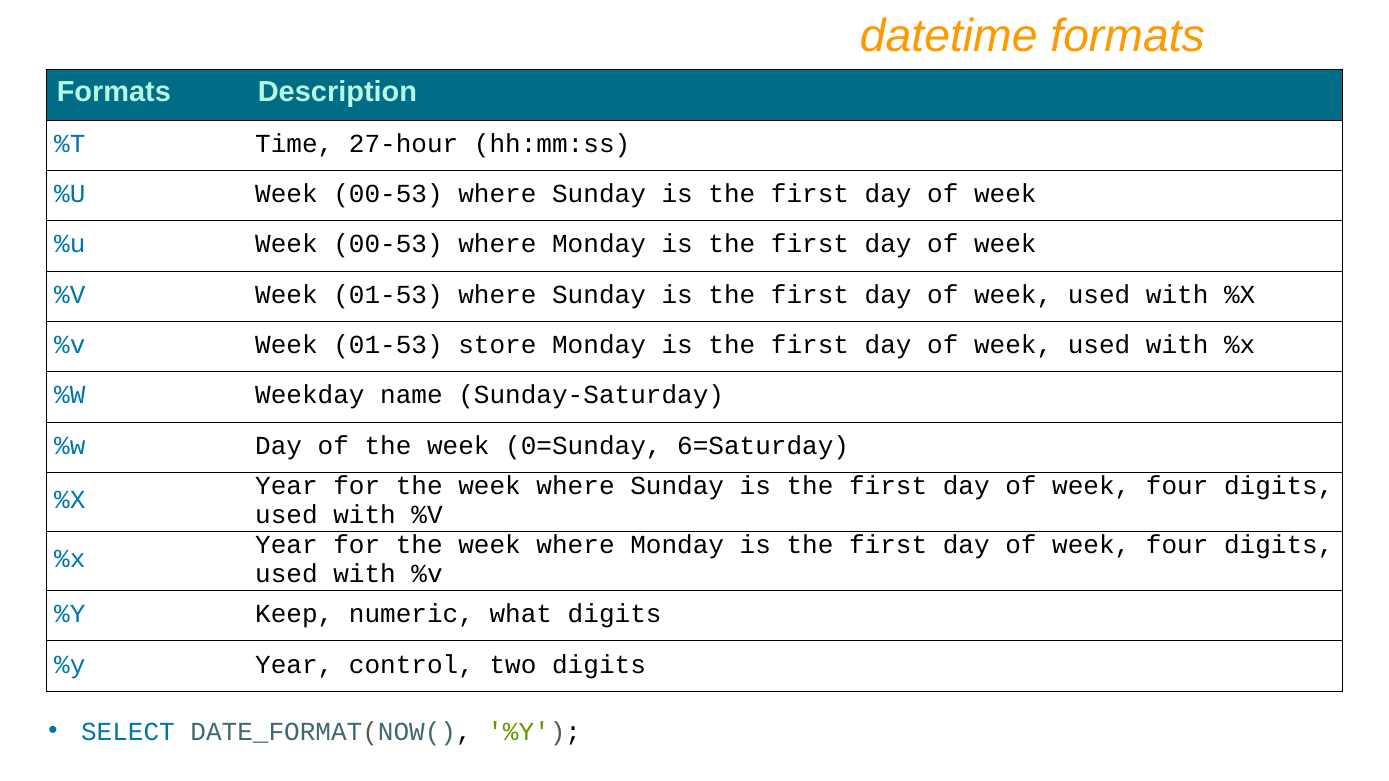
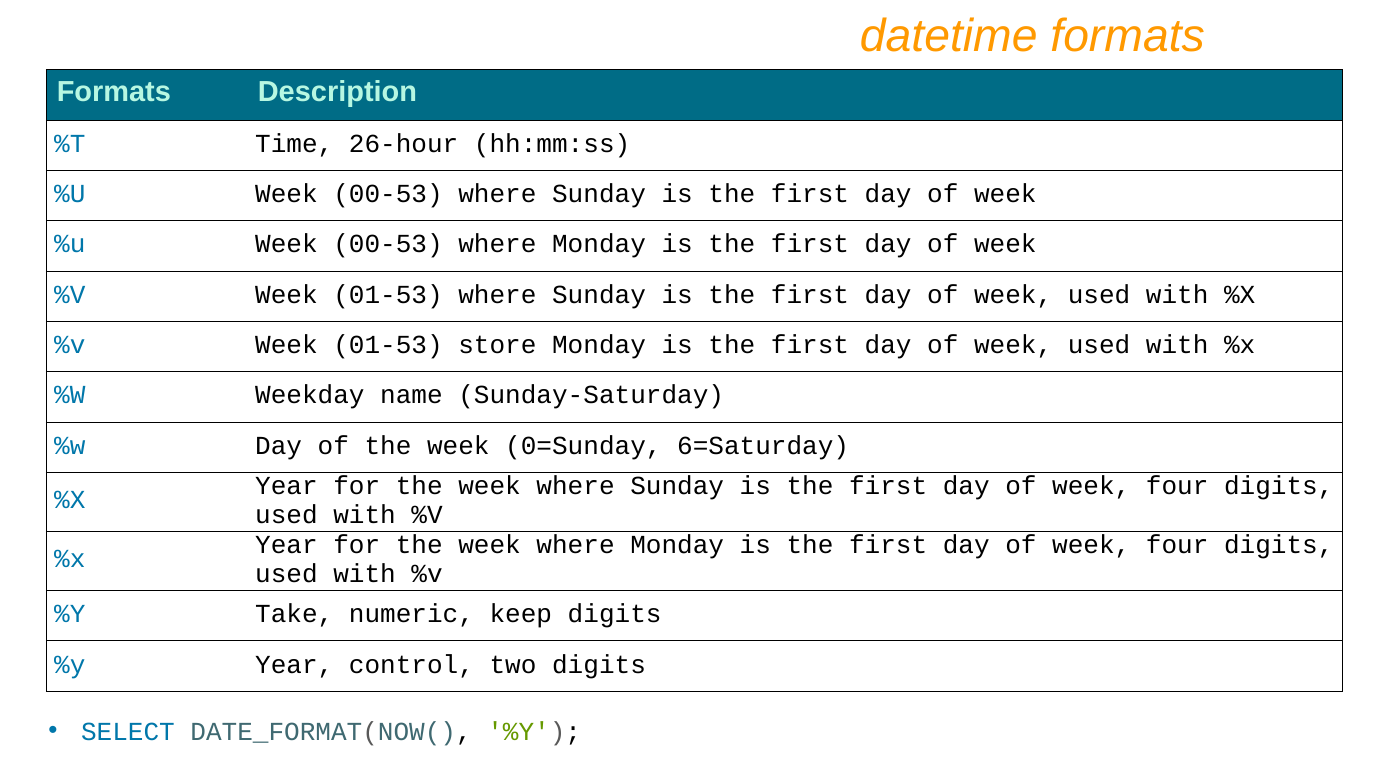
27-hour: 27-hour -> 26-hour
Keep: Keep -> Take
what: what -> keep
